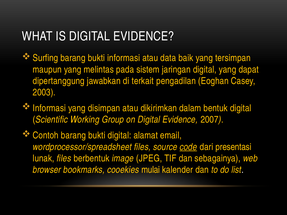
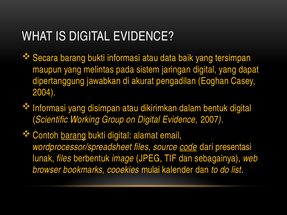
Surfing: Surfing -> Secara
terkait: terkait -> akurat
2003: 2003 -> 2004
barang at (73, 136) underline: none -> present
